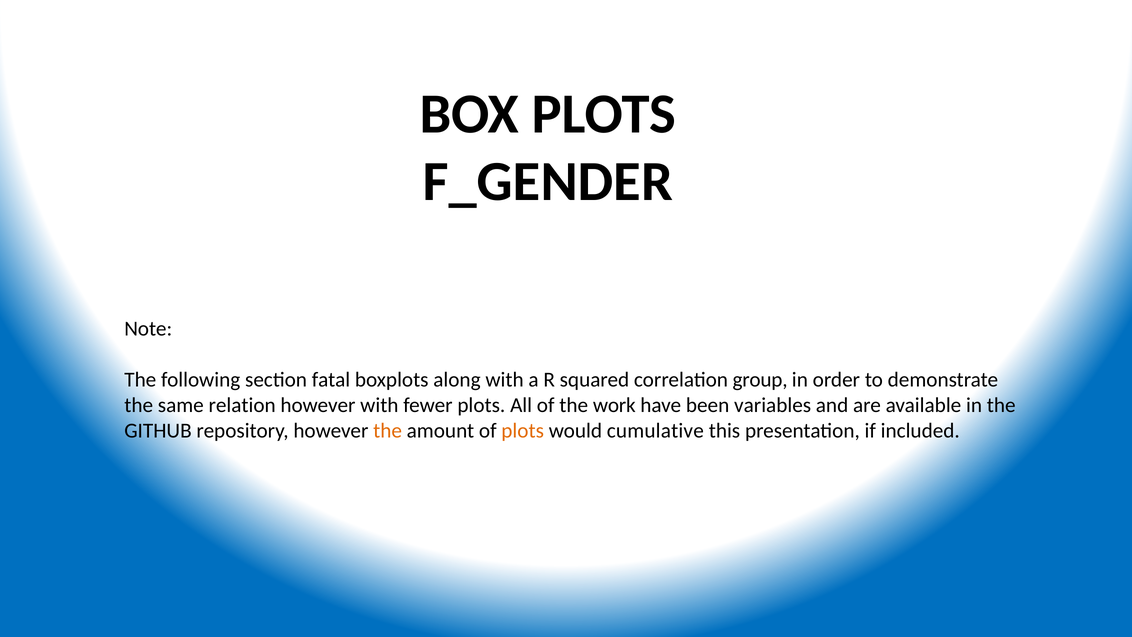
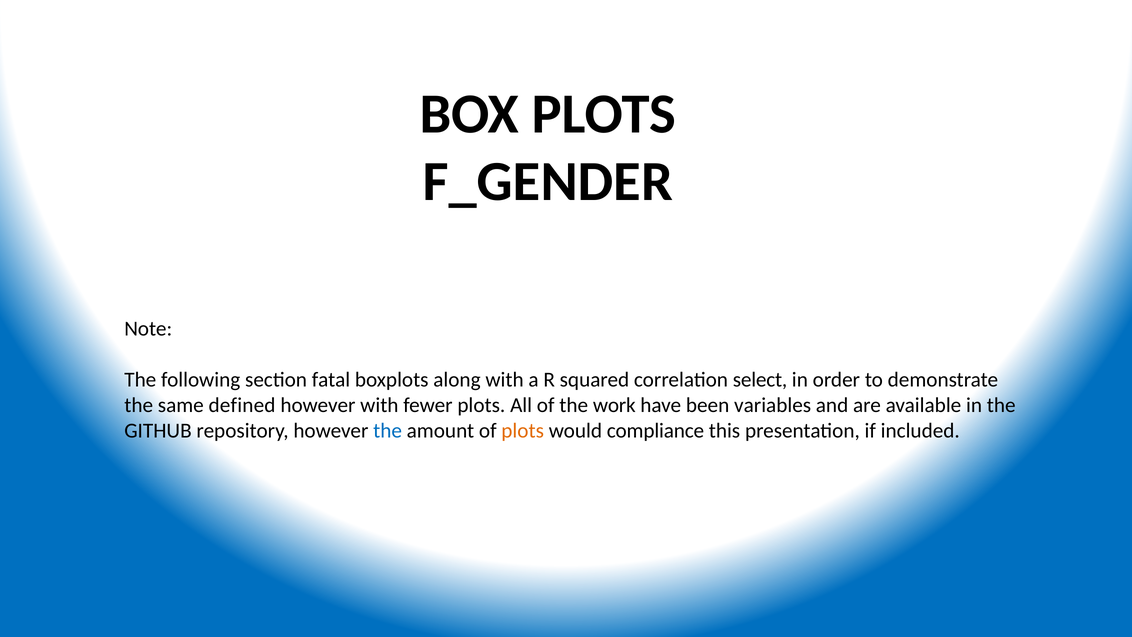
group: group -> select
relation: relation -> defined
the at (388, 431) colour: orange -> blue
cumulative: cumulative -> compliance
